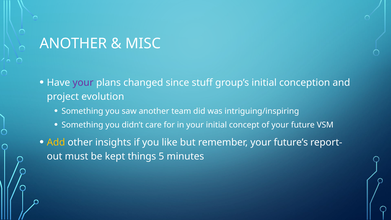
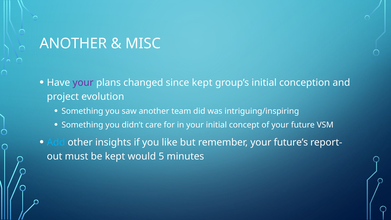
since stuff: stuff -> kept
Add colour: yellow -> light blue
things: things -> would
